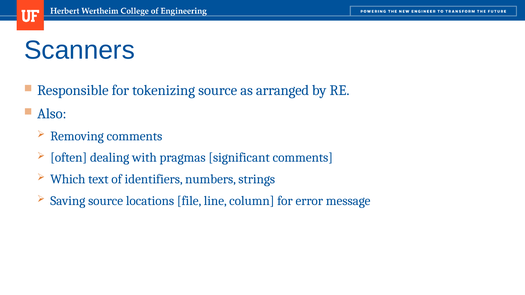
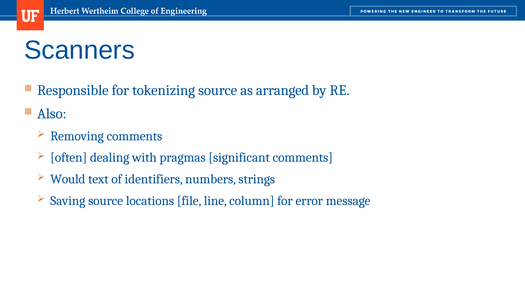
Which: Which -> Would
